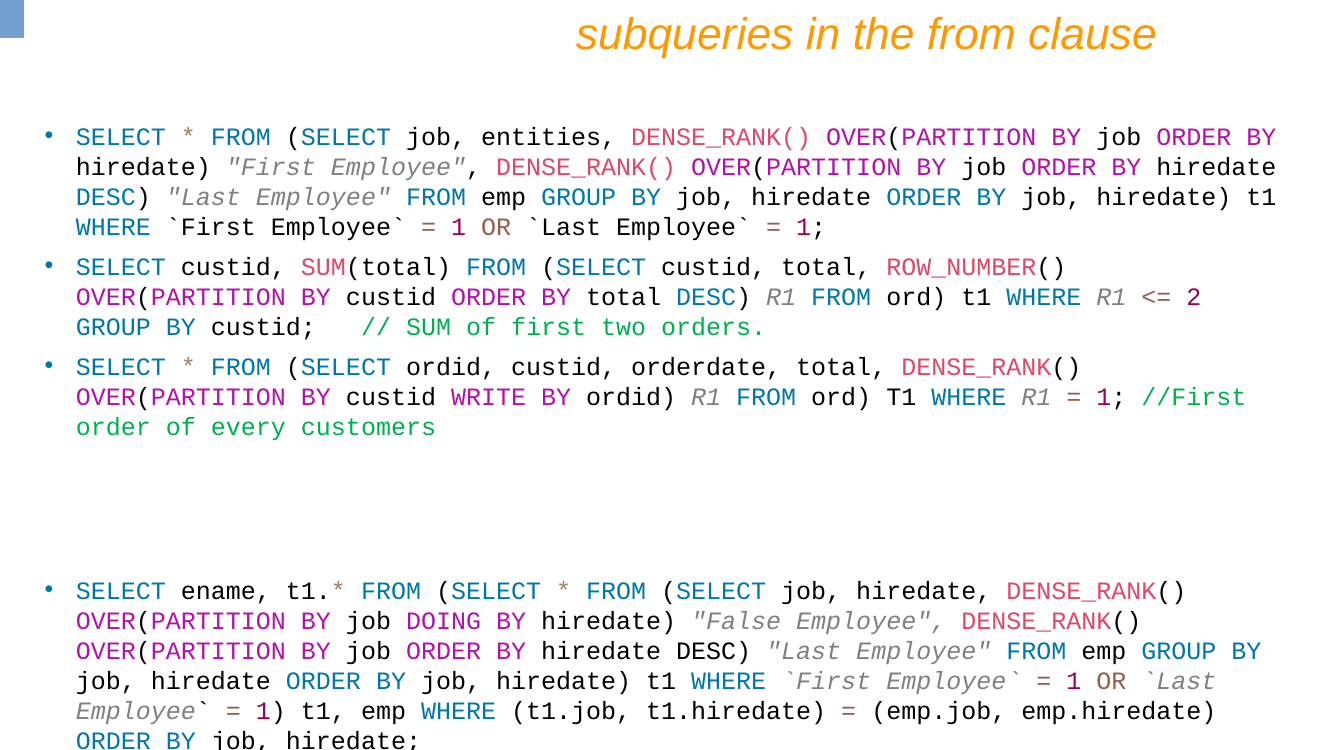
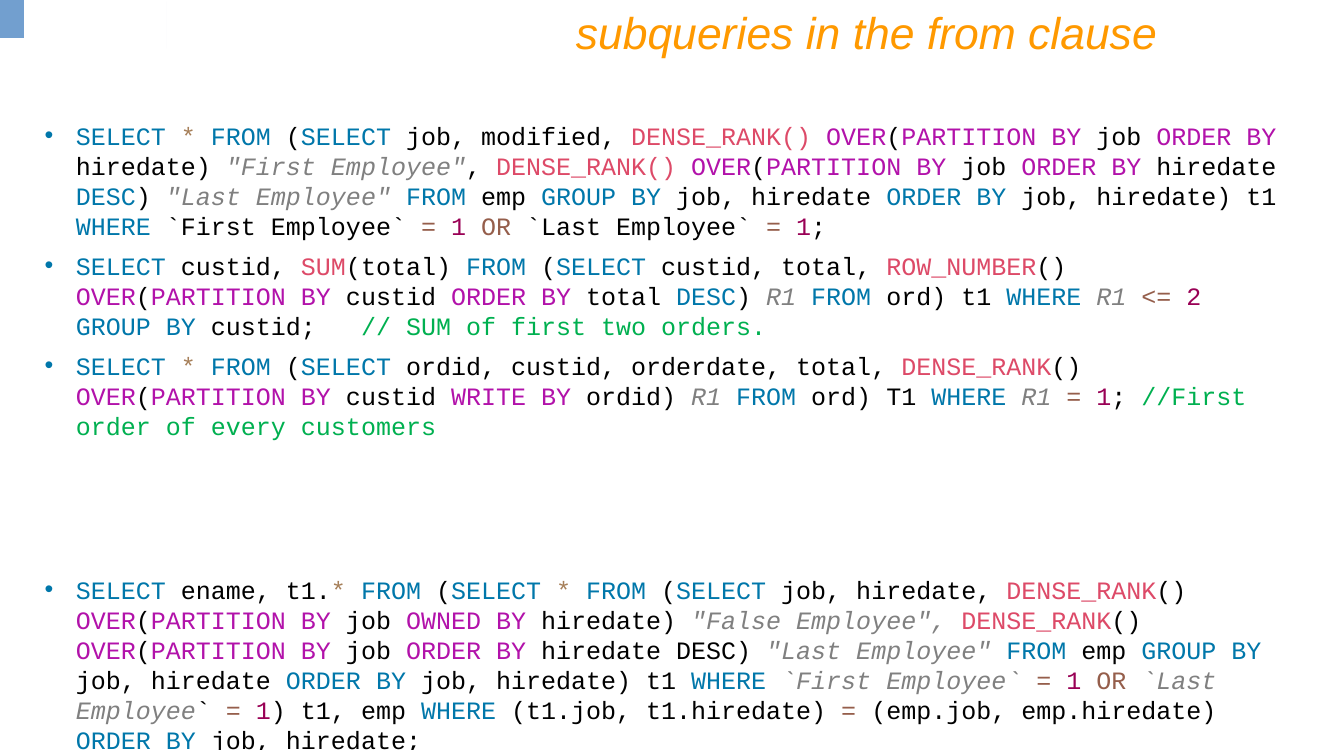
entities: entities -> modified
DOING: DOING -> OWNED
